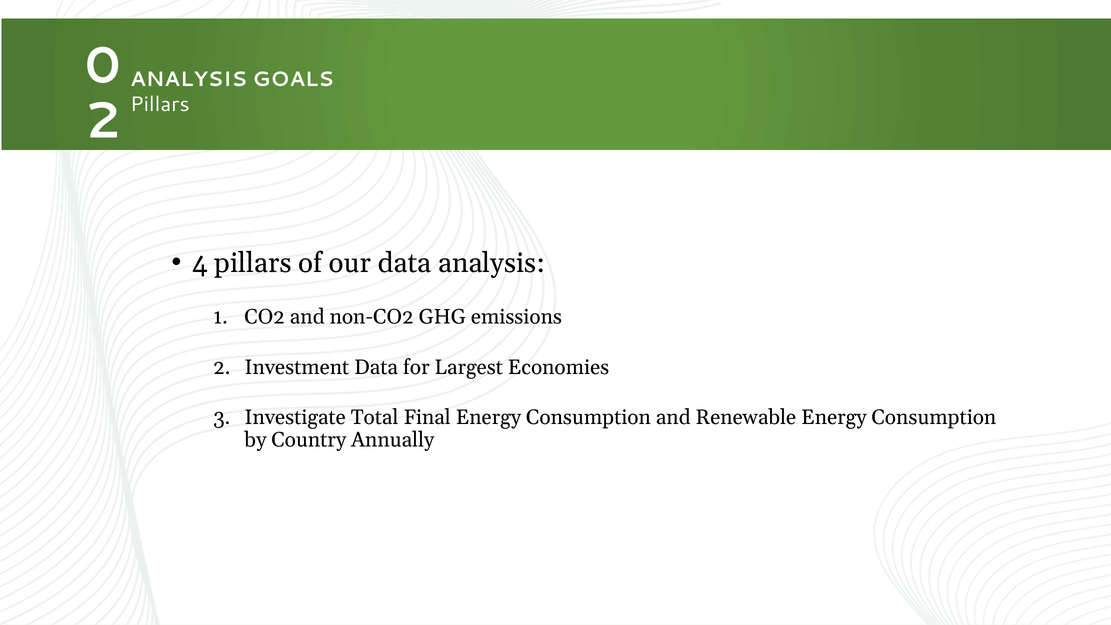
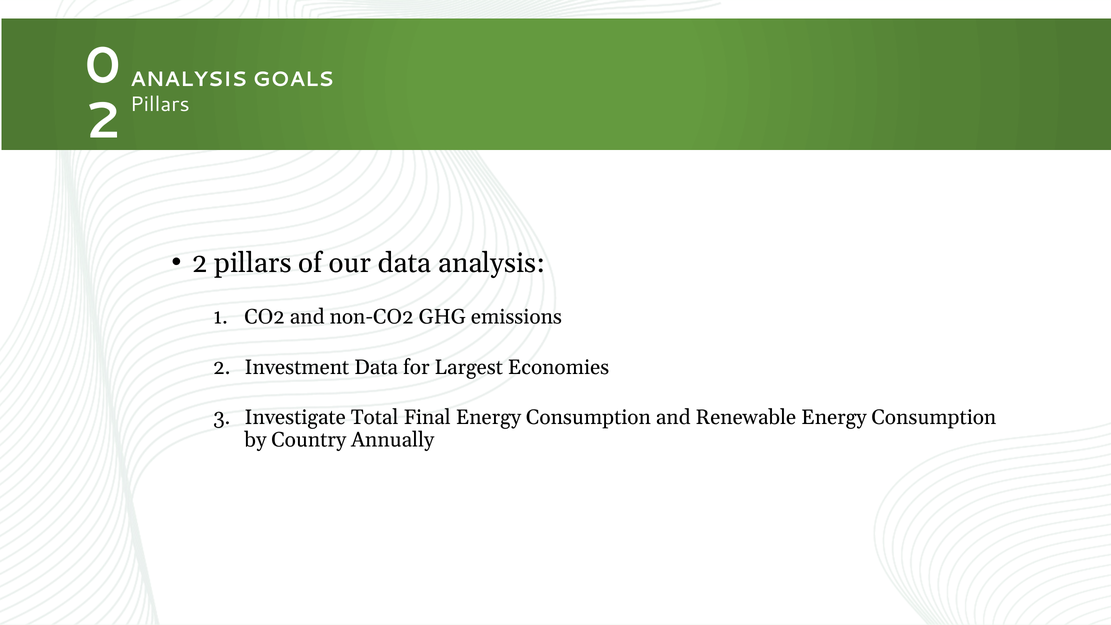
4 at (200, 263): 4 -> 2
